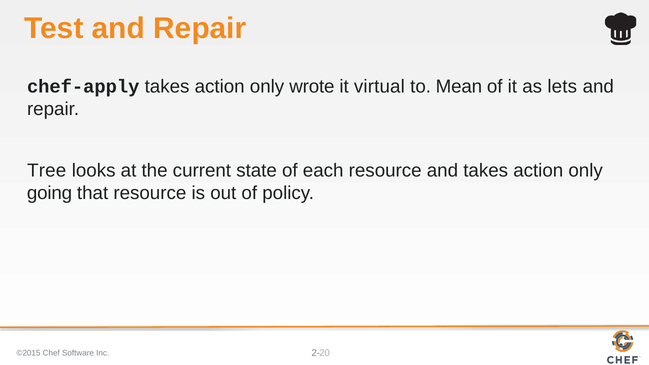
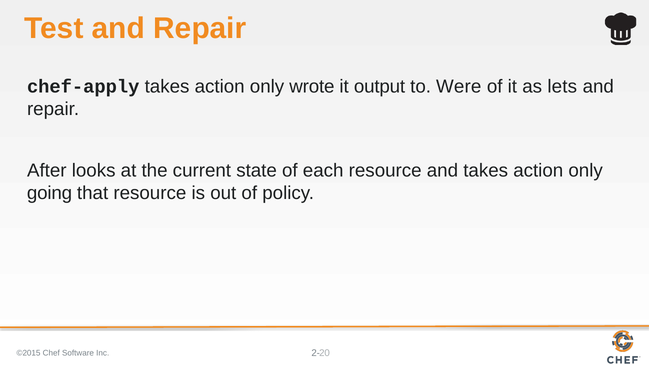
virtual: virtual -> output
Mean: Mean -> Were
Tree: Tree -> After
